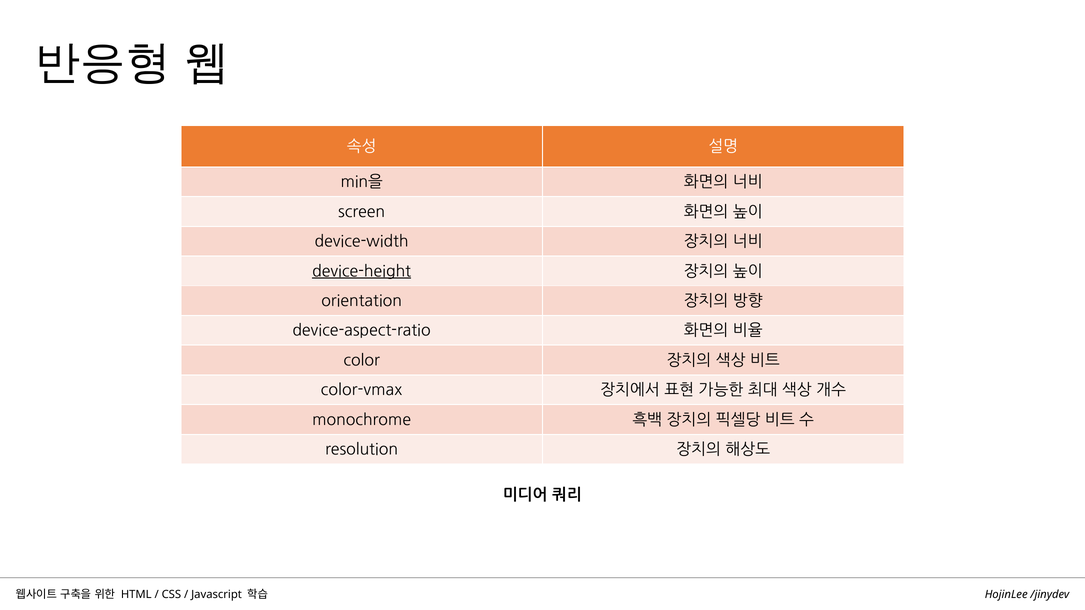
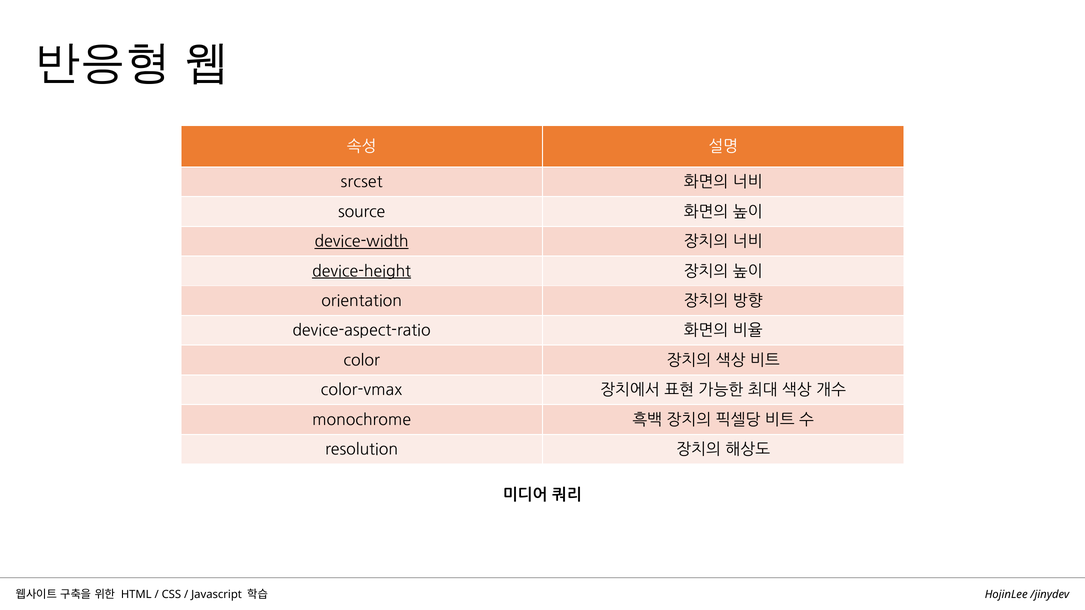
min을: min을 -> srcset
screen: screen -> source
device-width underline: none -> present
